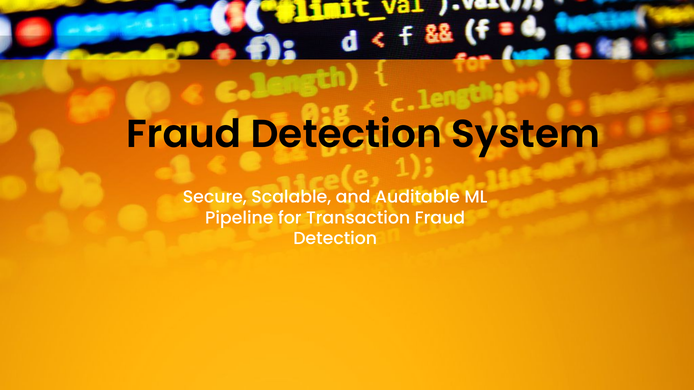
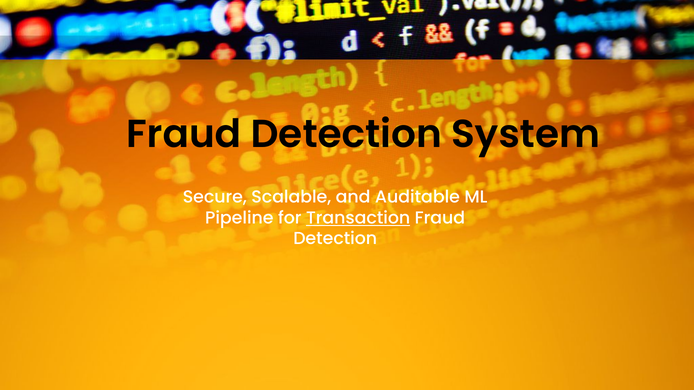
Transaction underline: none -> present
